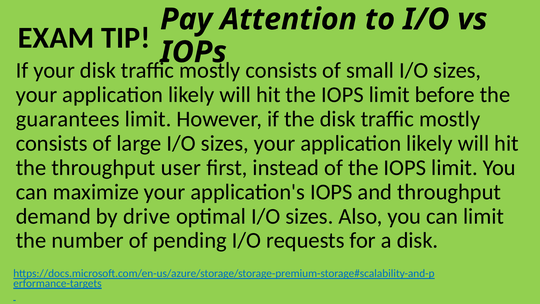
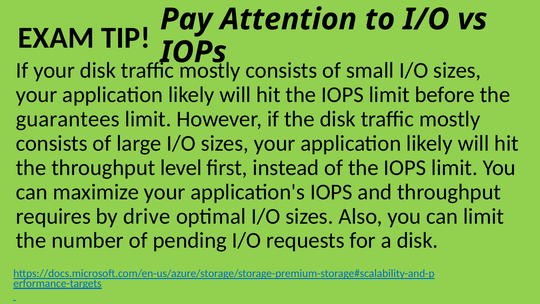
user: user -> level
demand: demand -> requires
